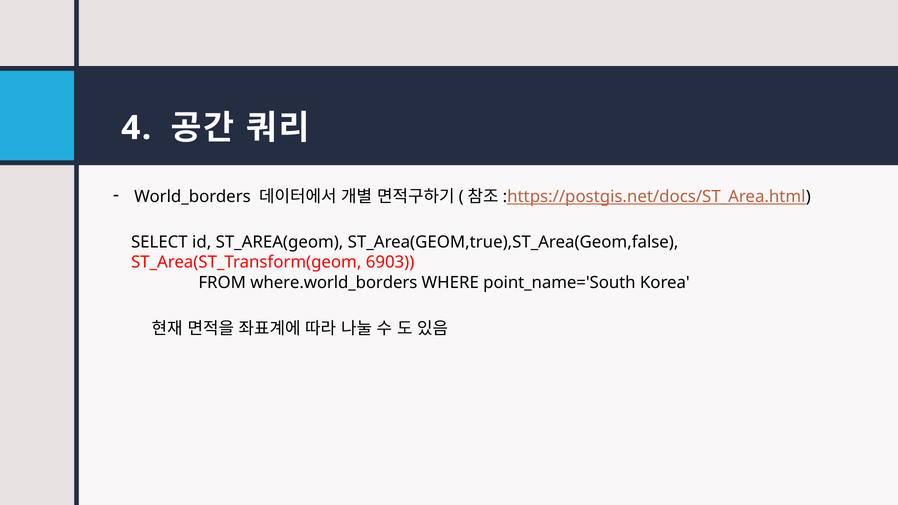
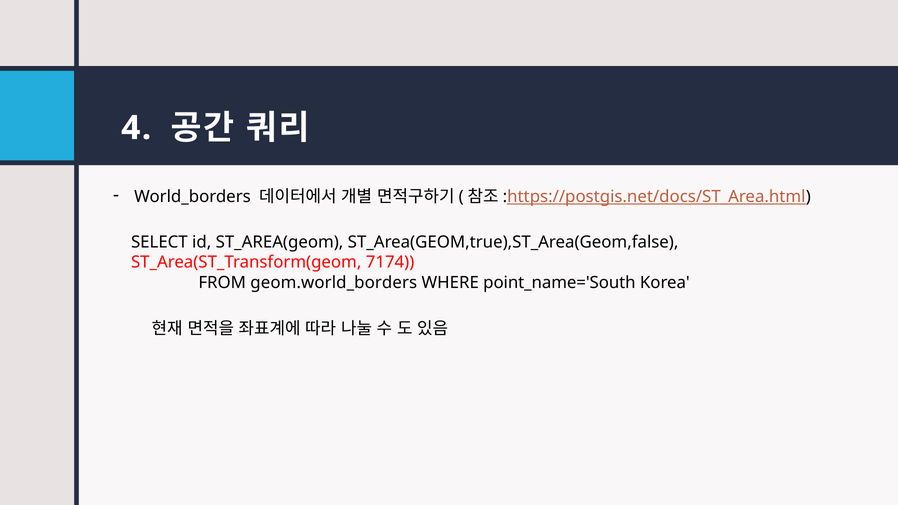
6903: 6903 -> 7174
where.world_borders: where.world_borders -> geom.world_borders
